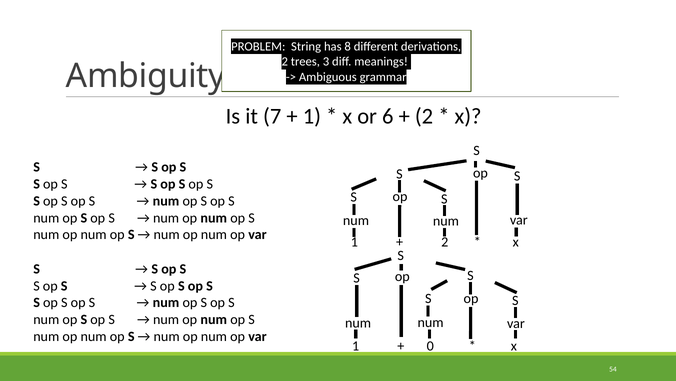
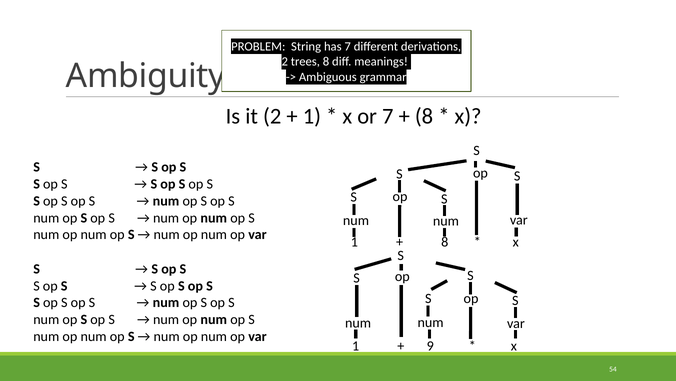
has 8: 8 -> 7
trees 3: 3 -> 8
it 7: 7 -> 2
or 6: 6 -> 7
2 at (424, 116): 2 -> 8
2 at (445, 242): 2 -> 8
0: 0 -> 9
